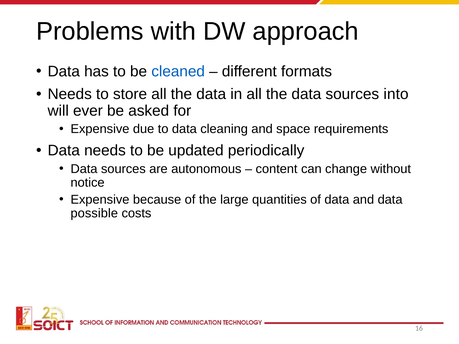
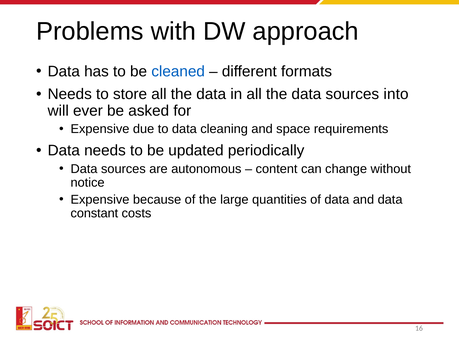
possible: possible -> constant
